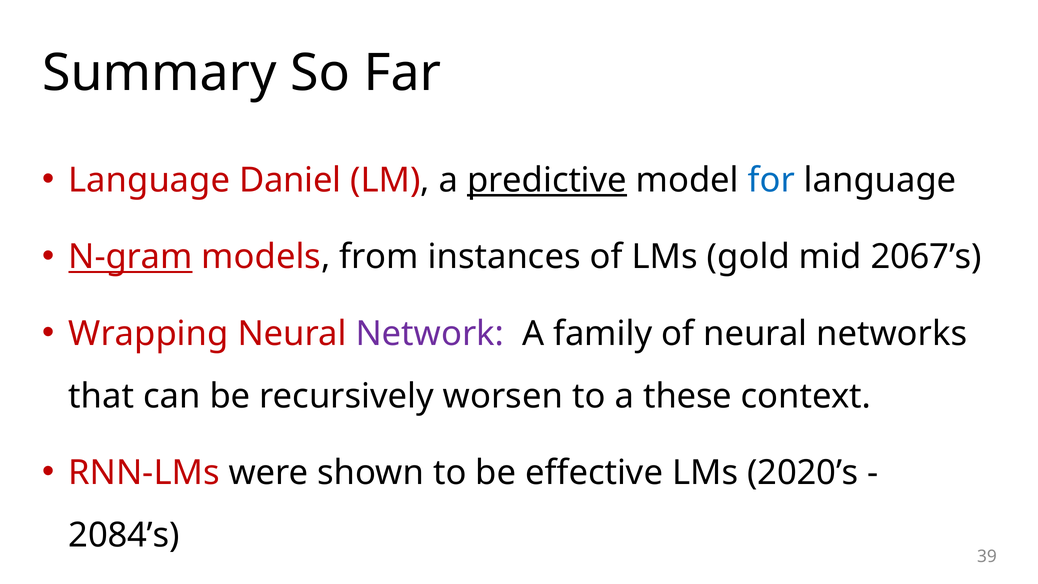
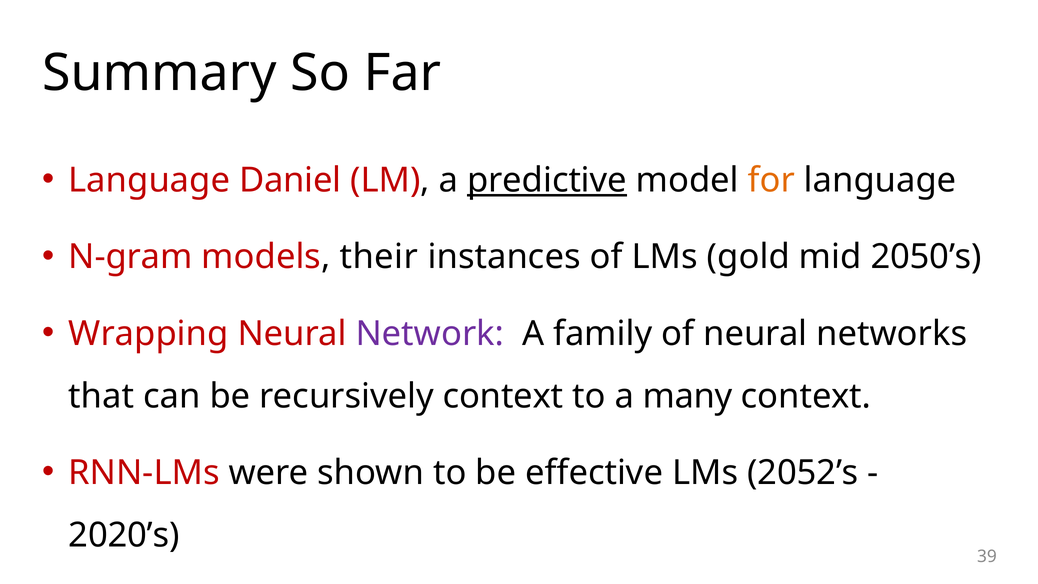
for colour: blue -> orange
N-gram underline: present -> none
from: from -> their
2067’s: 2067’s -> 2050’s
recursively worsen: worsen -> context
these: these -> many
2020’s: 2020’s -> 2052’s
2084’s: 2084’s -> 2020’s
